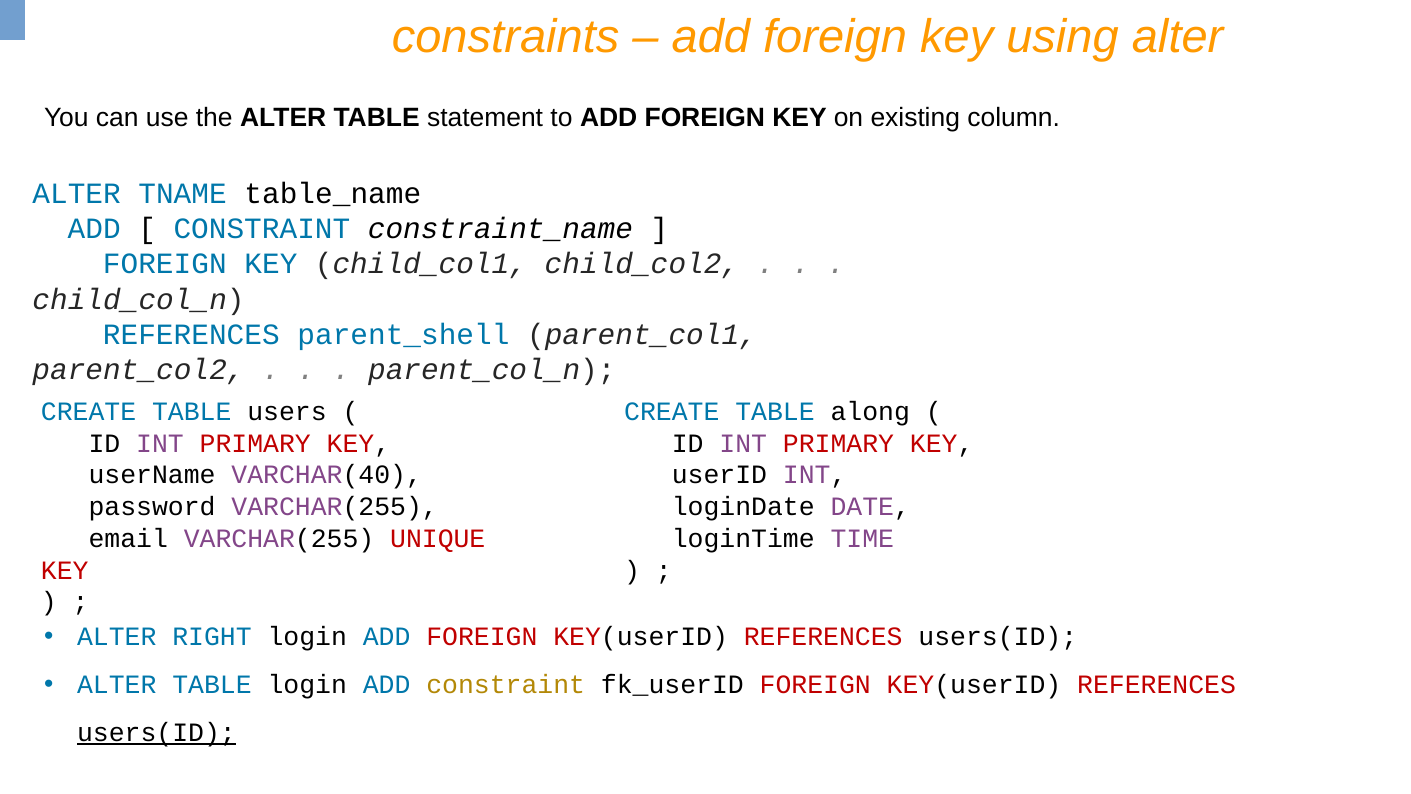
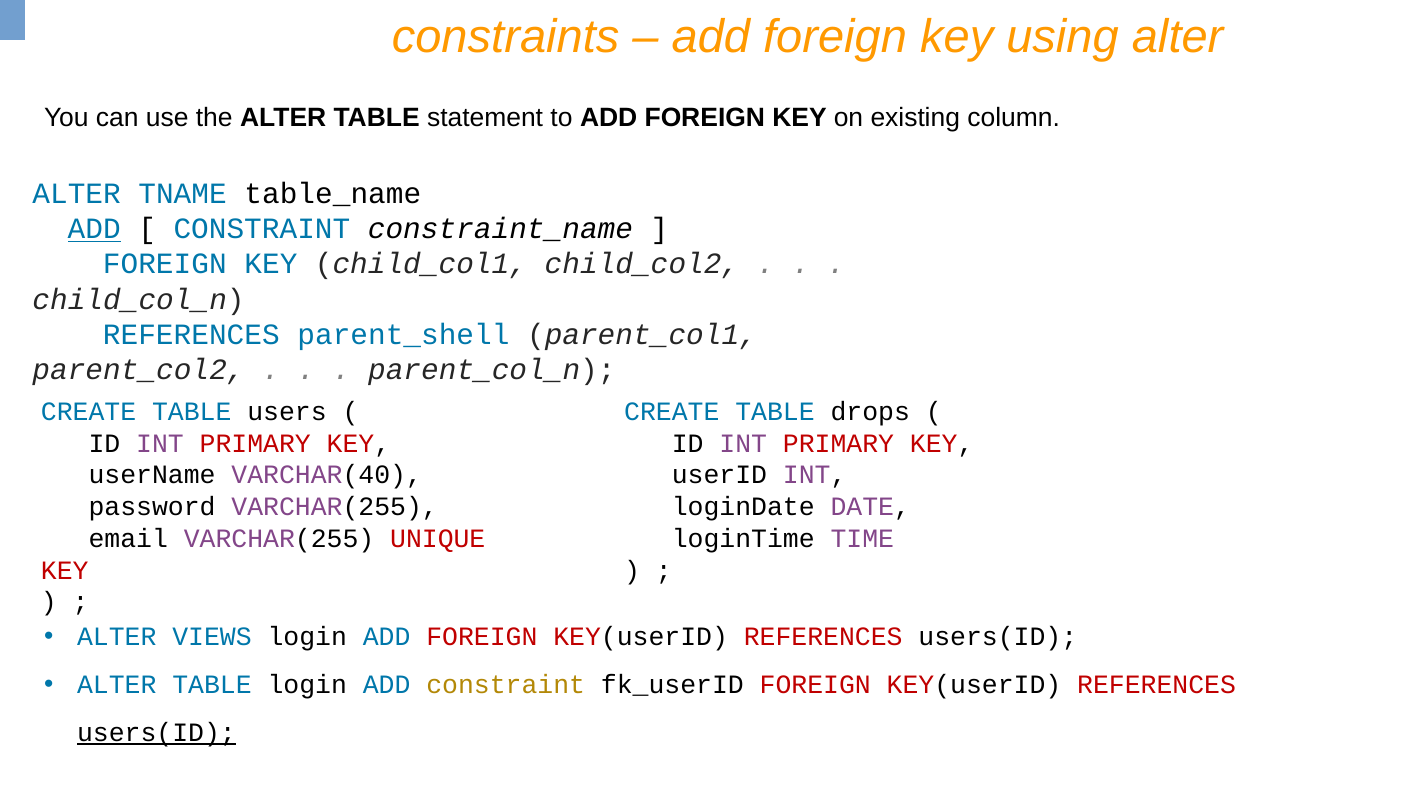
ADD at (94, 229) underline: none -> present
along: along -> drops
RIGHT: RIGHT -> VIEWS
